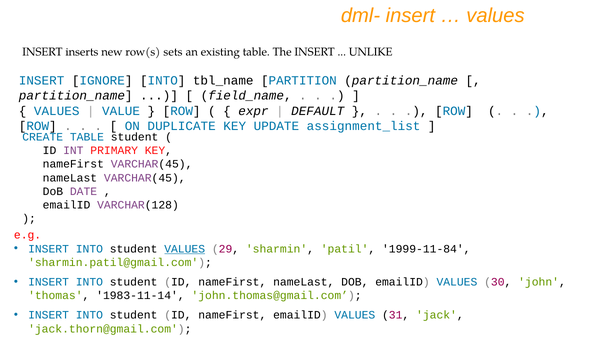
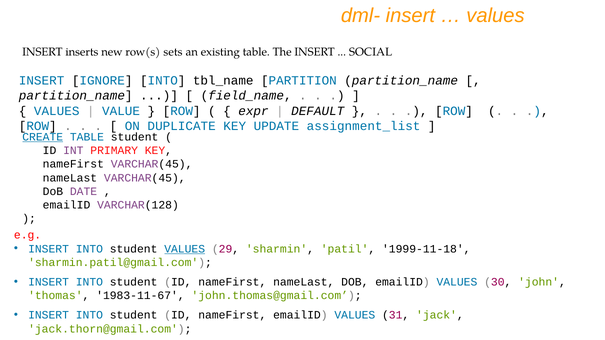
UNLIKE: UNLIKE -> SOCIAL
CREATE underline: none -> present
1999-11-84: 1999-11-84 -> 1999-11-18
1983-11-14: 1983-11-14 -> 1983-11-67
